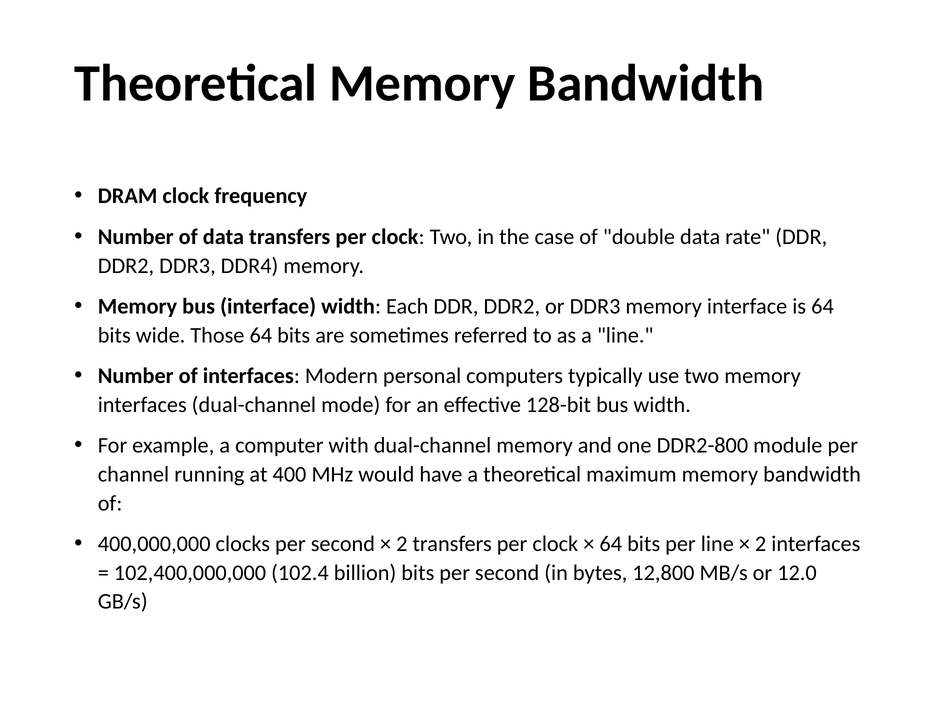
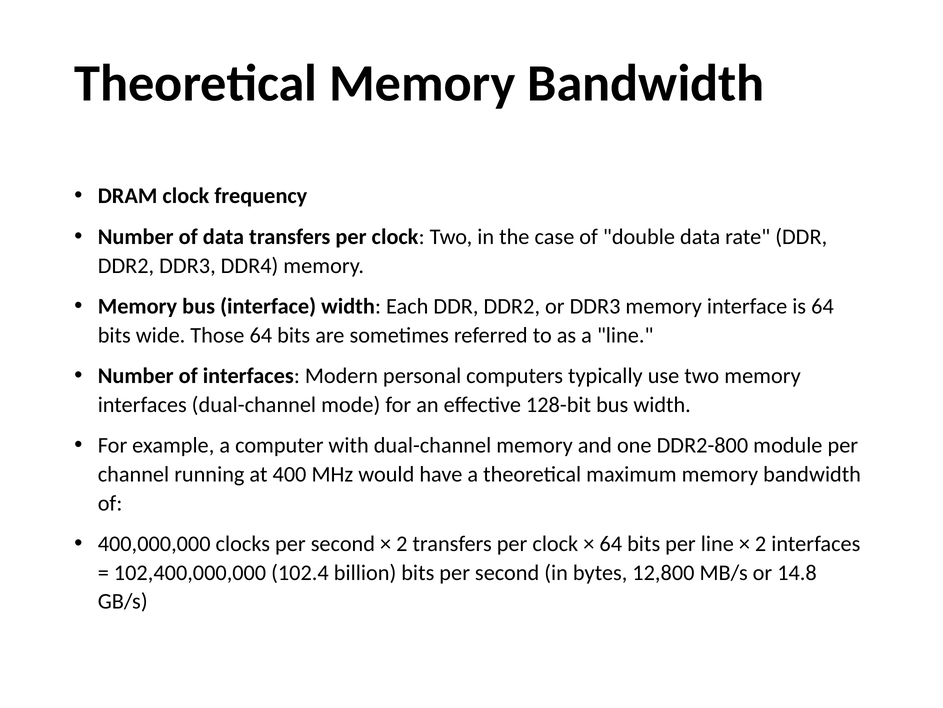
12.0: 12.0 -> 14.8
